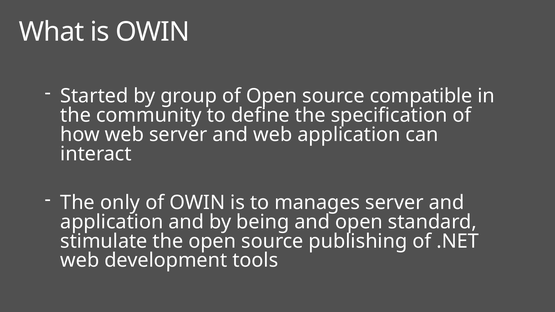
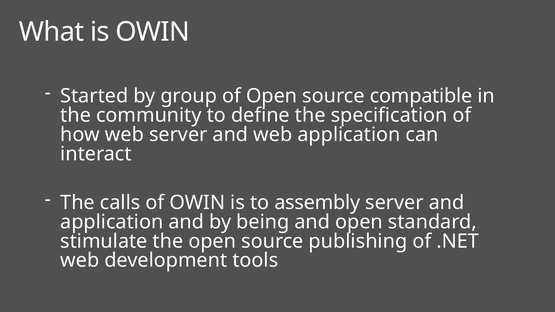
only: only -> calls
manages: manages -> assembly
